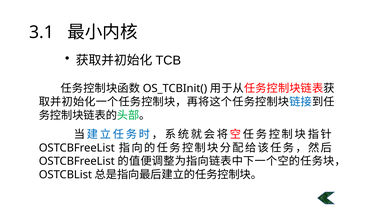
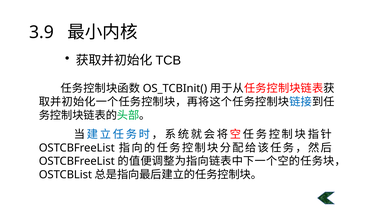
3.1: 3.1 -> 3.9
